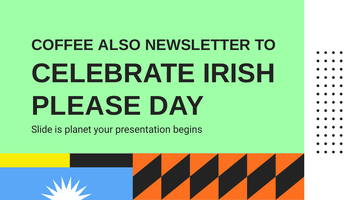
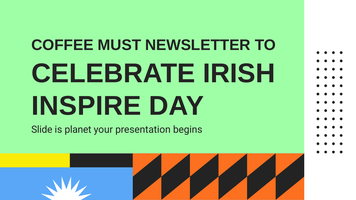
ALSO: ALSO -> MUST
PLEASE: PLEASE -> INSPIRE
